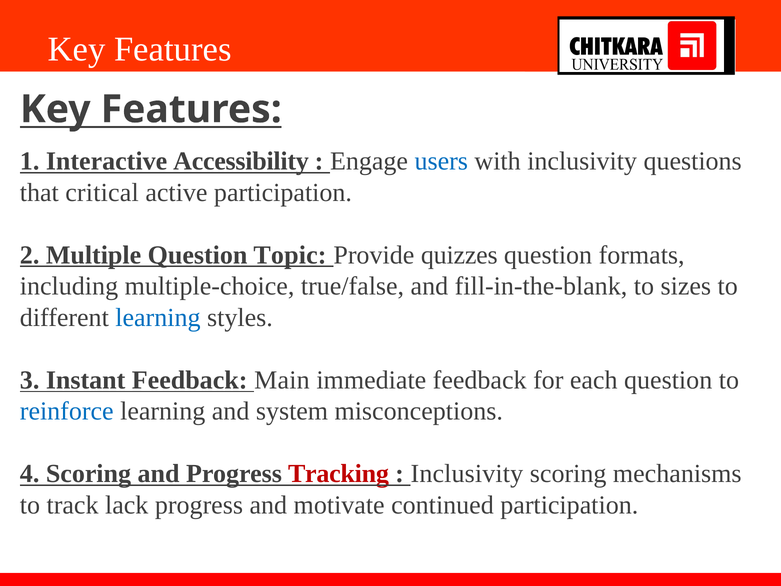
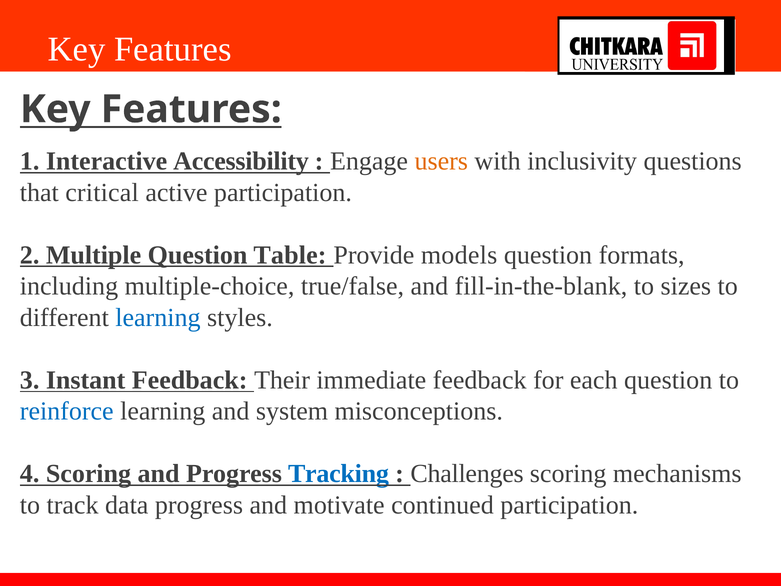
users colour: blue -> orange
Topic: Topic -> Table
quizzes: quizzes -> models
Main: Main -> Their
Tracking colour: red -> blue
Inclusivity at (467, 474): Inclusivity -> Challenges
lack: lack -> data
